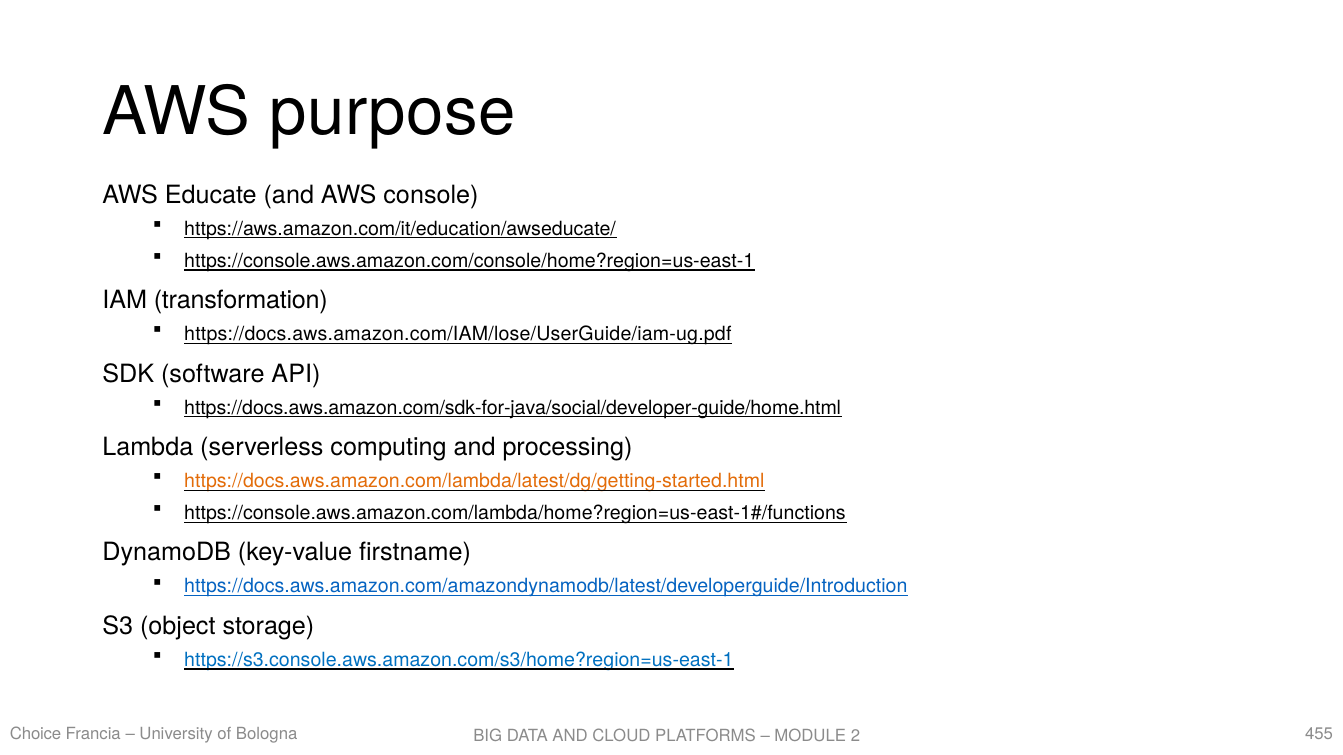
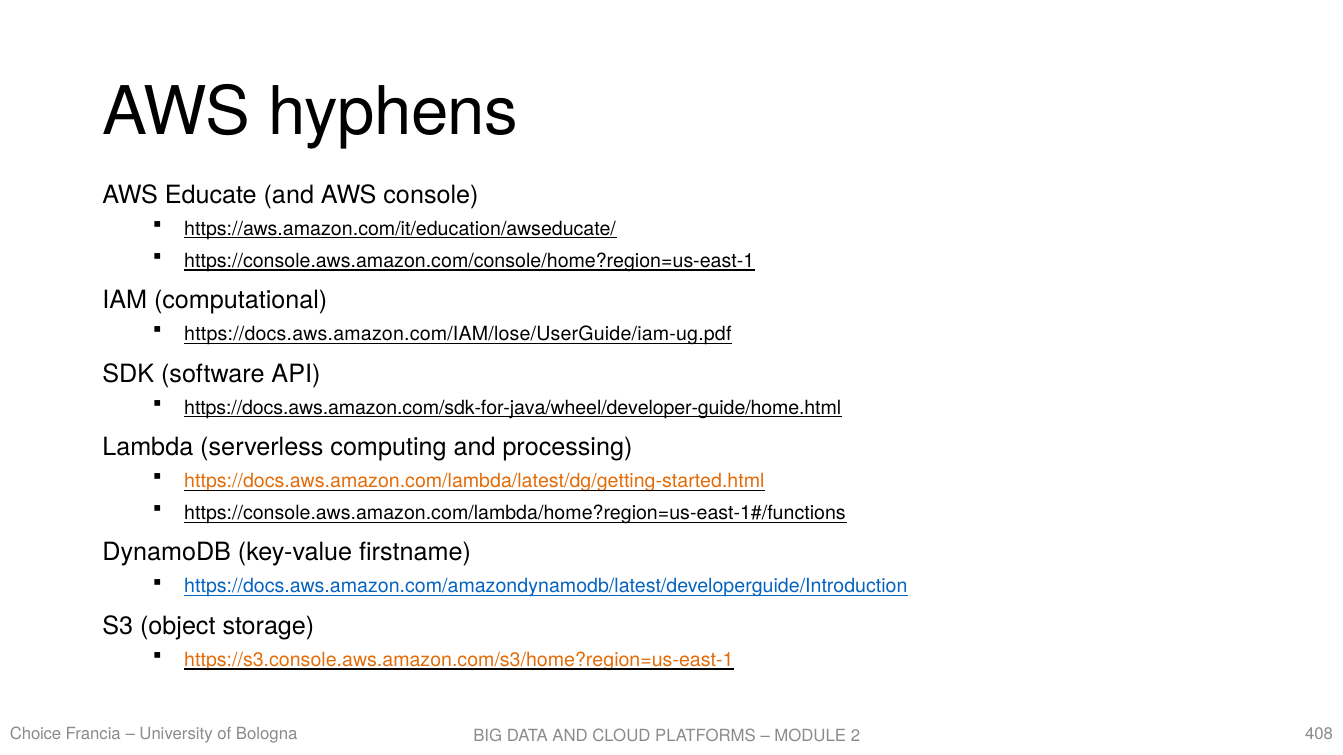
purpose: purpose -> hyphens
transformation: transformation -> computational
https://docs.aws.amazon.com/sdk-for-java/social/developer-guide/home.html: https://docs.aws.amazon.com/sdk-for-java/social/developer-guide/home.html -> https://docs.aws.amazon.com/sdk-for-java/wheel/developer-guide/home.html
https://s3.console.aws.amazon.com/s3/home?region=us-east-1 colour: blue -> orange
455: 455 -> 408
